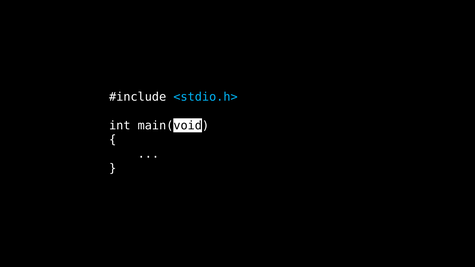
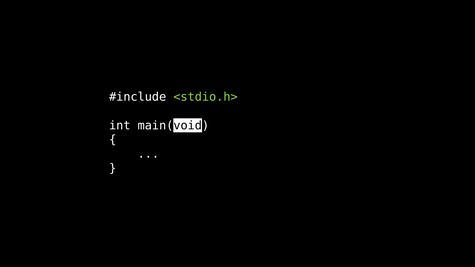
<stdio.h> colour: light blue -> light green
